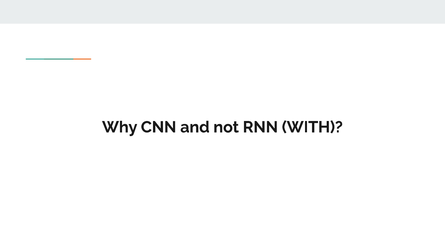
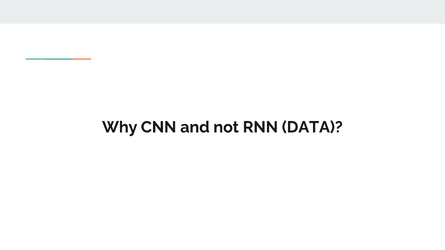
WITH: WITH -> DATA
